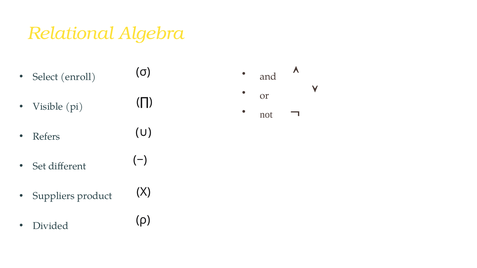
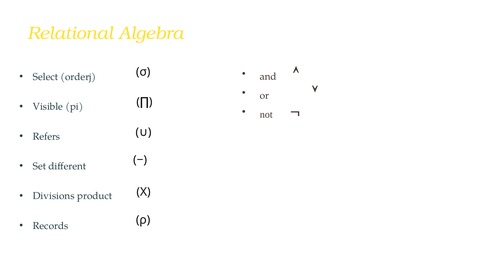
enroll: enroll -> orderj
Suppliers: Suppliers -> Divisions
Divided: Divided -> Records
